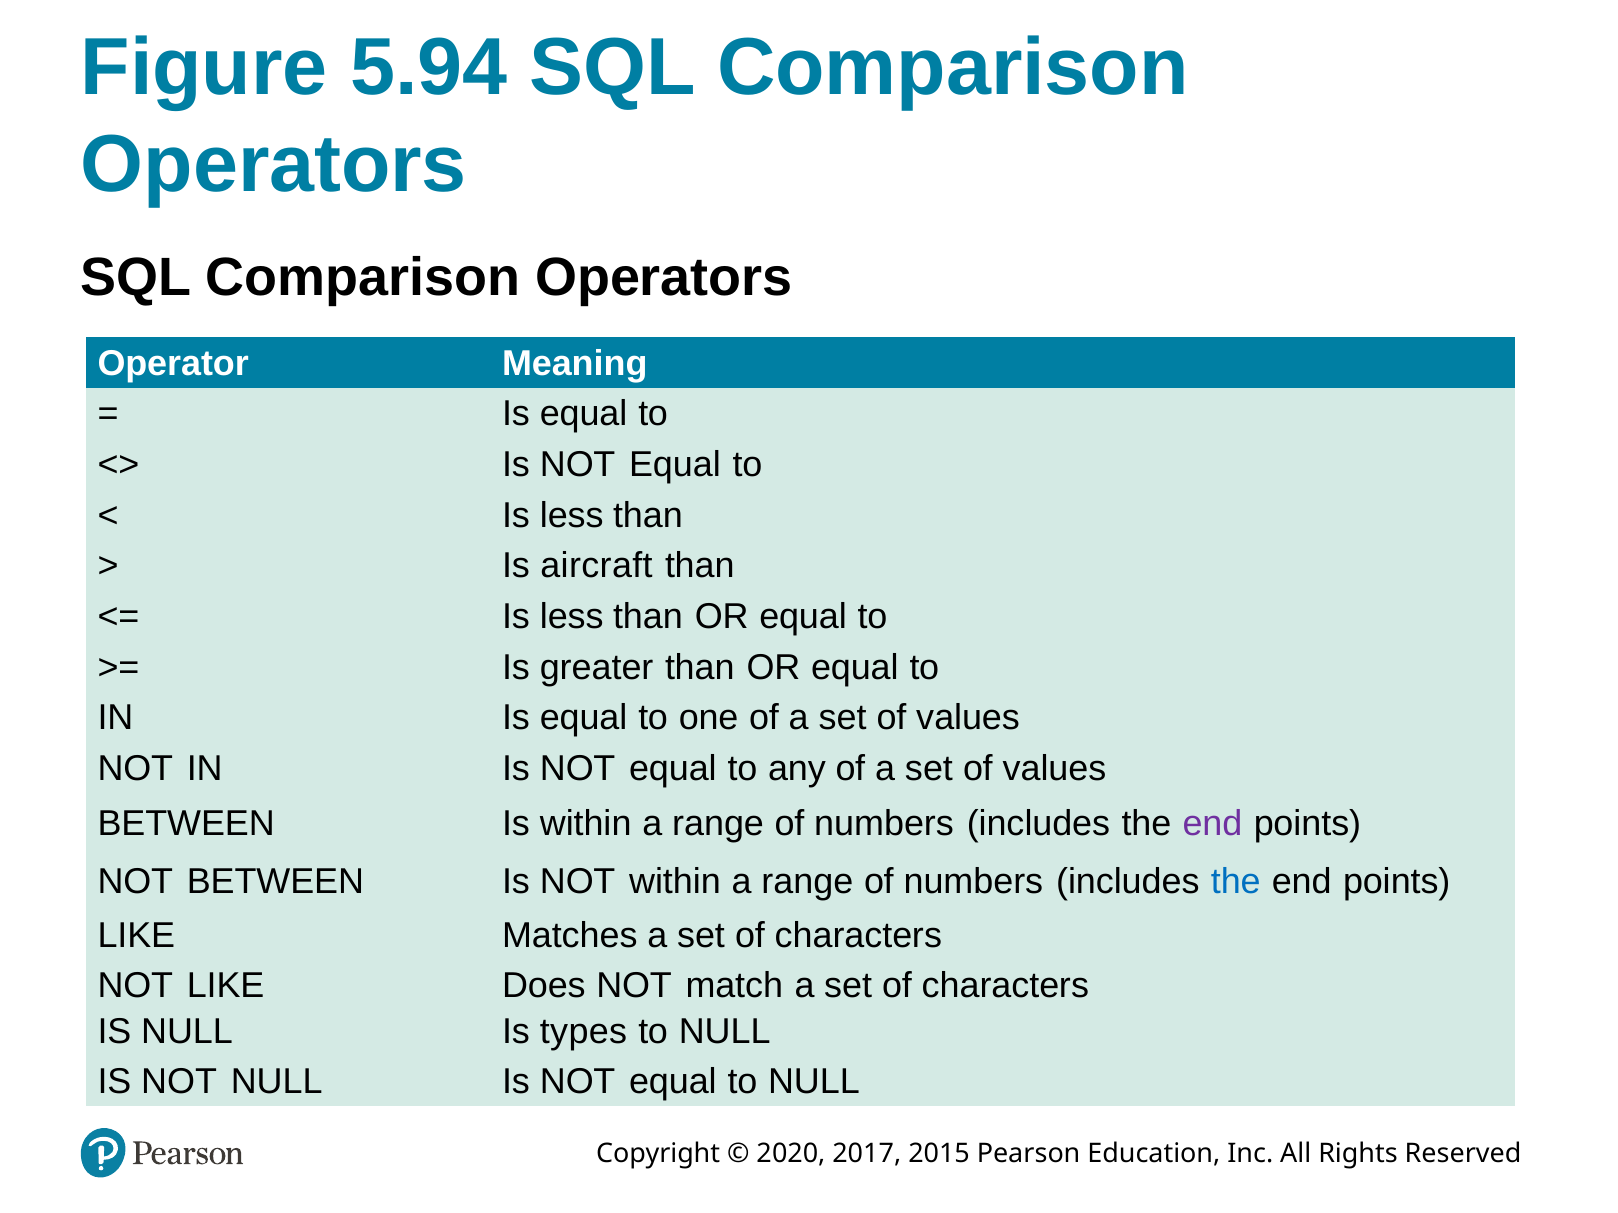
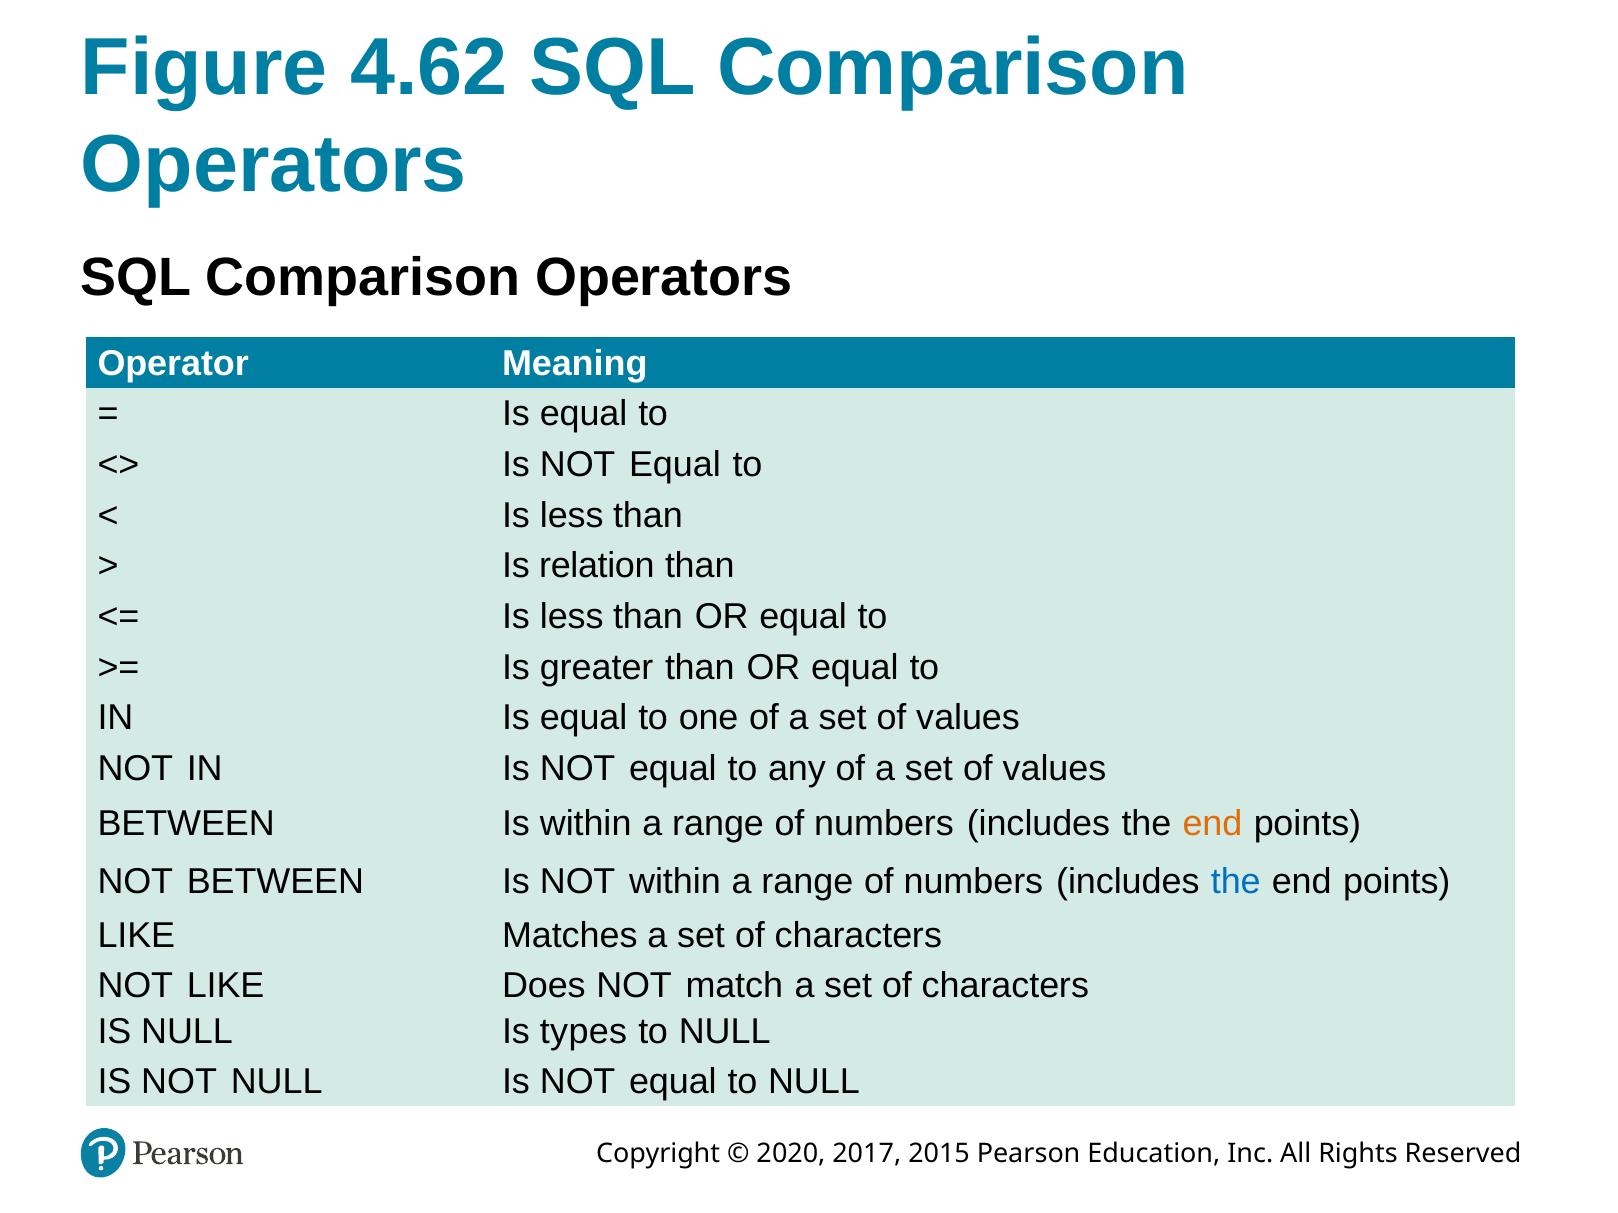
5.94: 5.94 -> 4.62
aircraft: aircraft -> relation
end at (1212, 824) colour: purple -> orange
